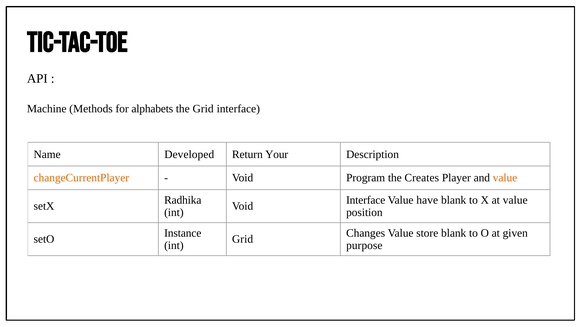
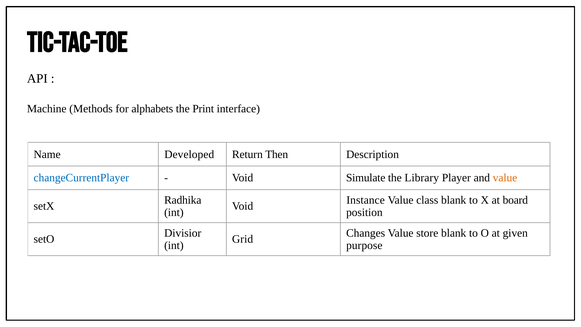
the Grid: Grid -> Print
Your: Your -> Then
changeCurrentPlayer colour: orange -> blue
Program: Program -> Simulate
Creates: Creates -> Library
Interface at (366, 200): Interface -> Instance
have: have -> class
at value: value -> board
Instance: Instance -> Divisior
